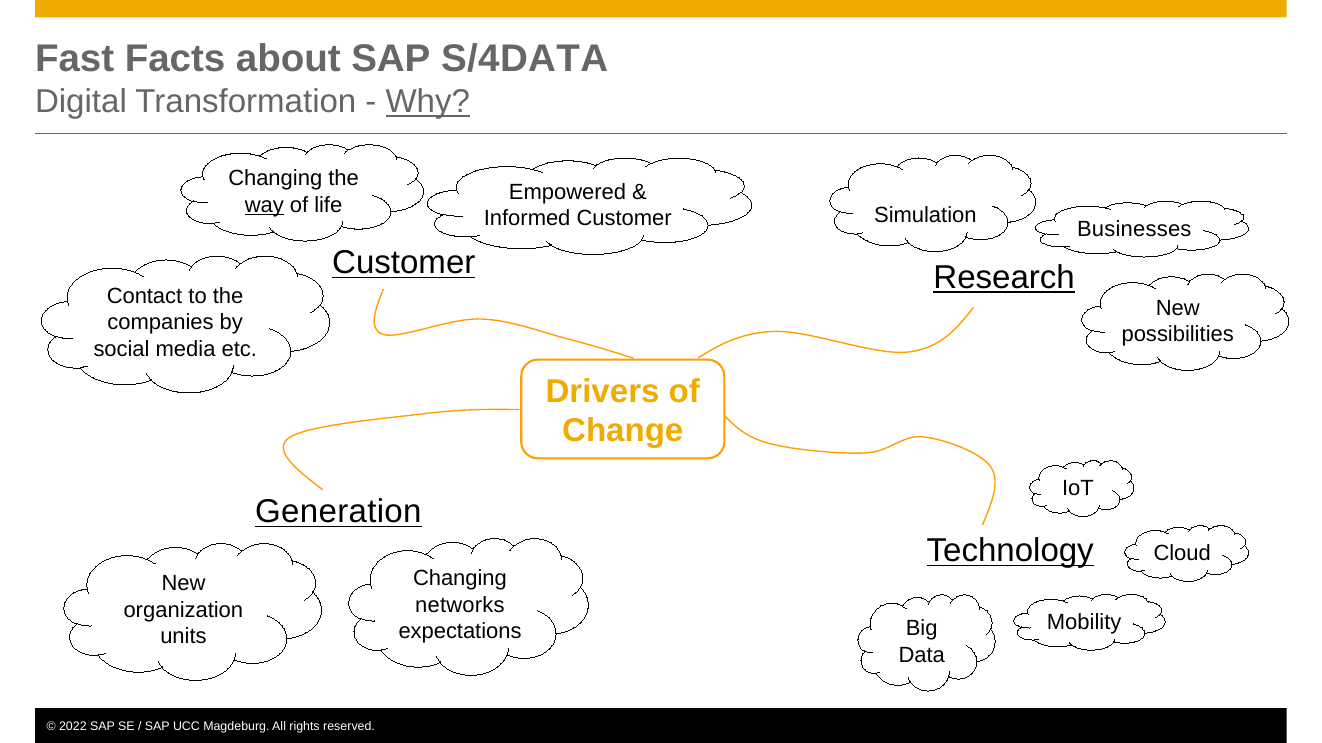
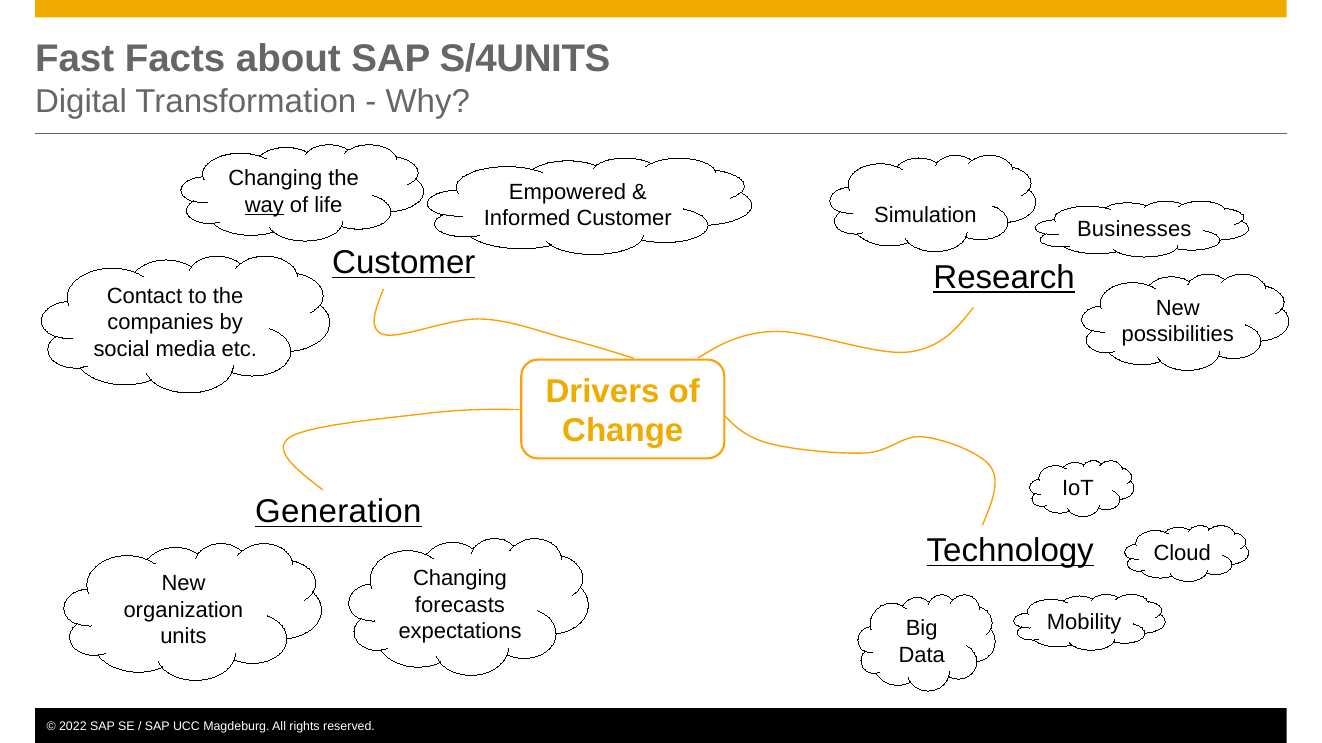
S/4DATA: S/4DATA -> S/4UNITS
Why underline: present -> none
networks: networks -> forecasts
